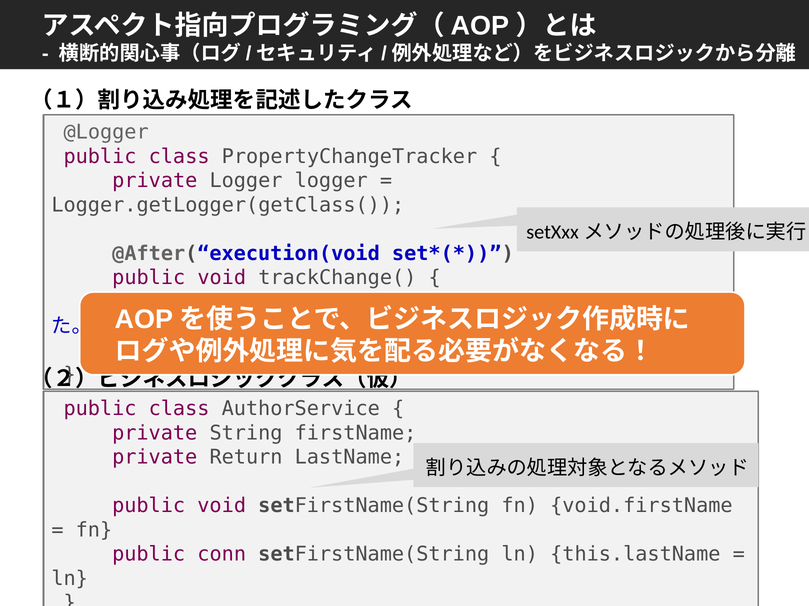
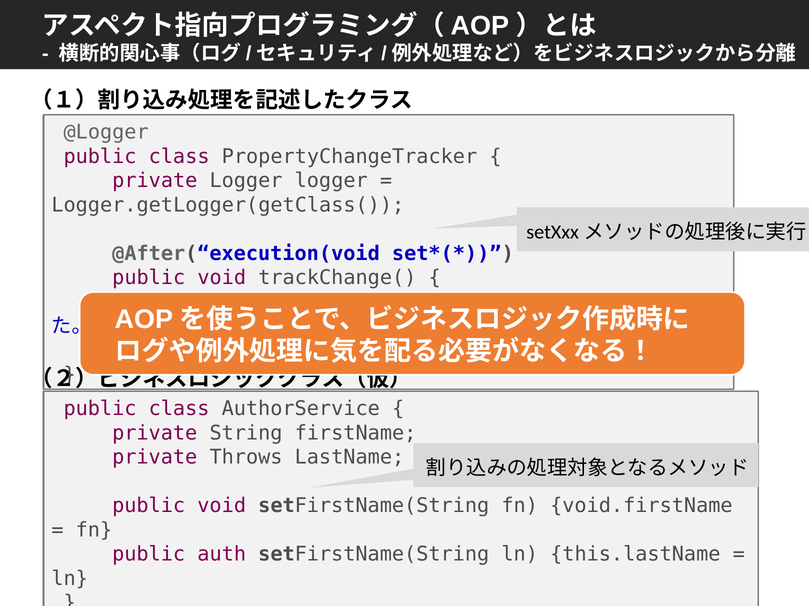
Return: Return -> Throws
conn: conn -> auth
